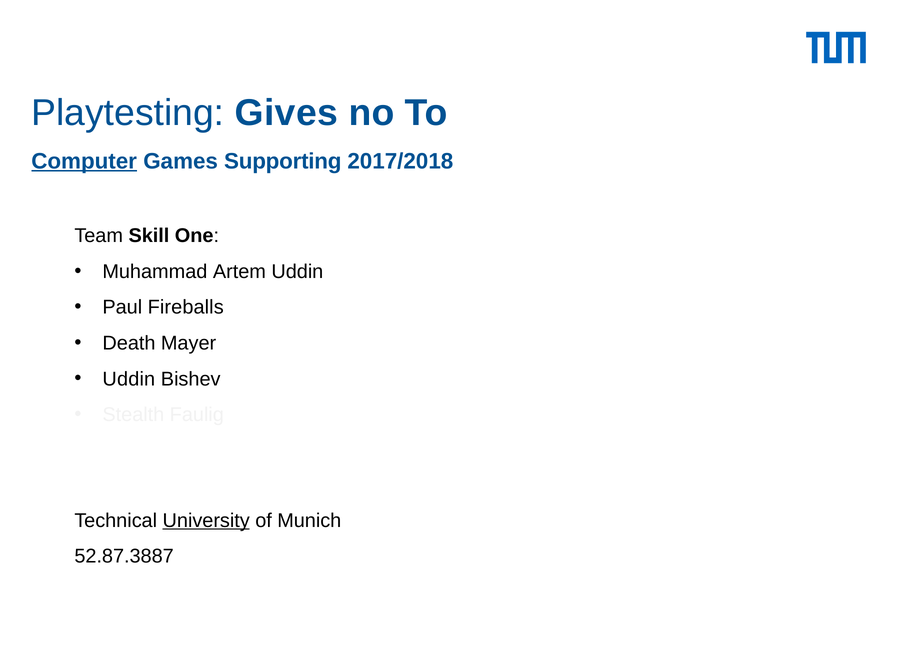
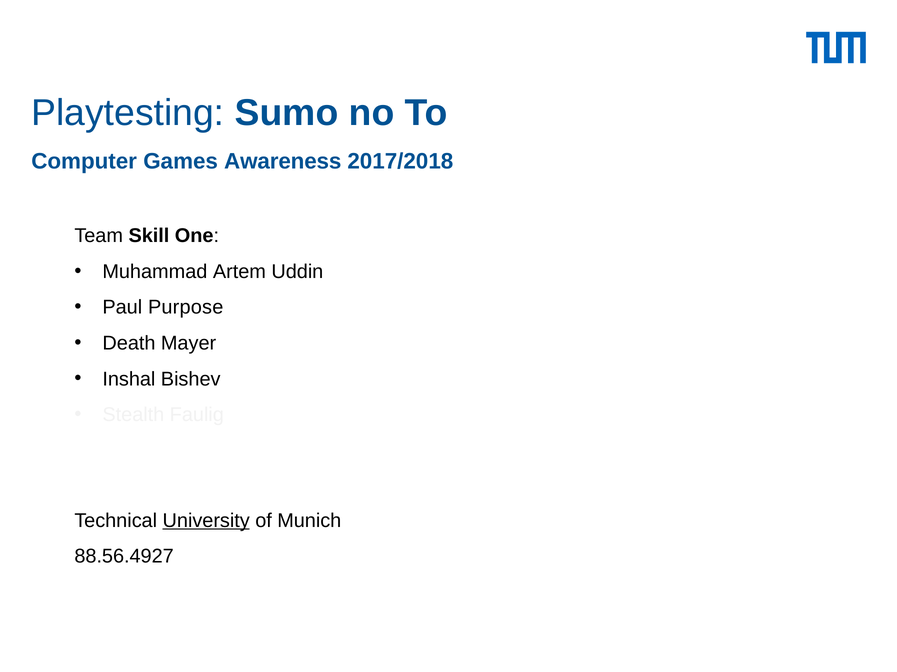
Gives: Gives -> Sumo
Computer underline: present -> none
Supporting: Supporting -> Awareness
Fireballs: Fireballs -> Purpose
Uddin at (129, 379): Uddin -> Inshal
52.87.3887: 52.87.3887 -> 88.56.4927
